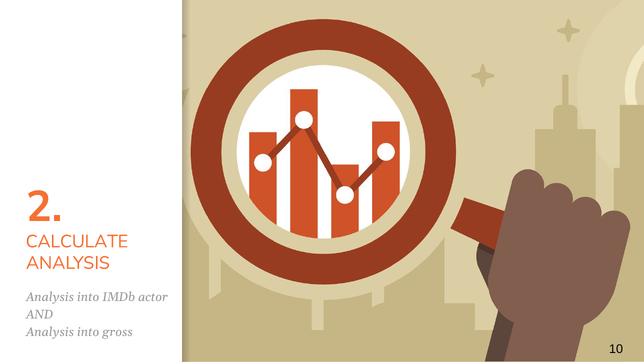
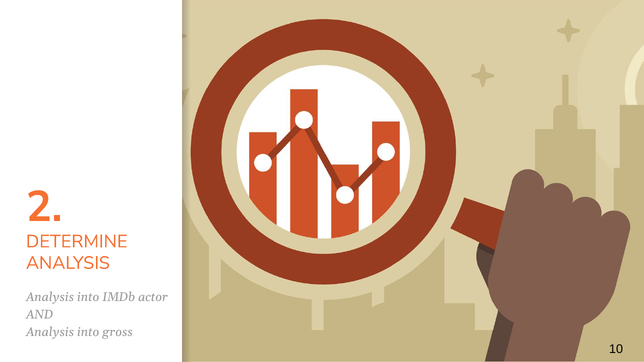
CALCULATE: CALCULATE -> DETERMINE
